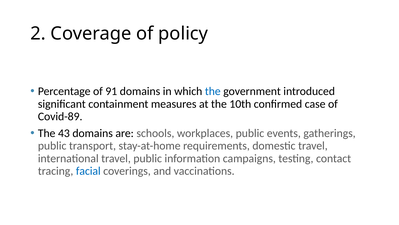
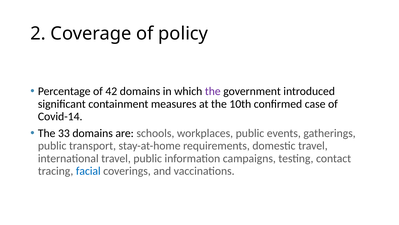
91: 91 -> 42
the at (213, 91) colour: blue -> purple
Covid-89: Covid-89 -> Covid-14
43: 43 -> 33
